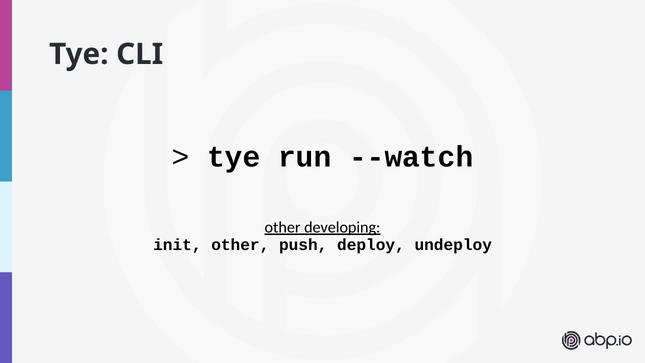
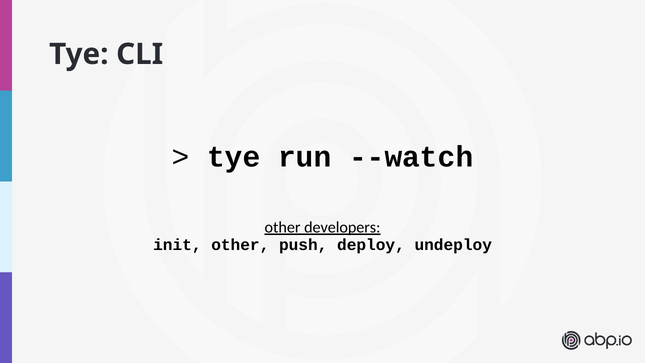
developing: developing -> developers
